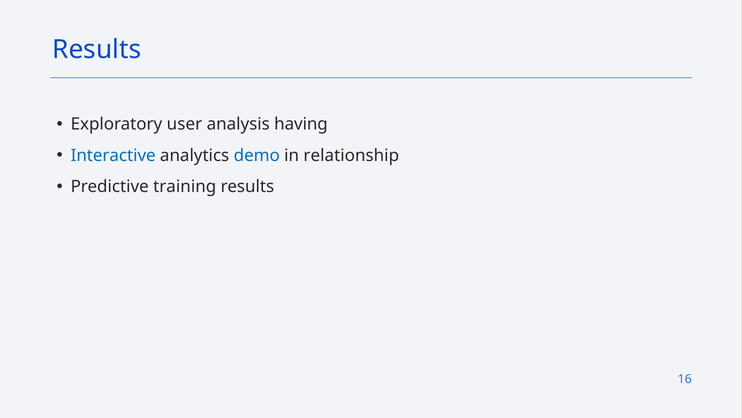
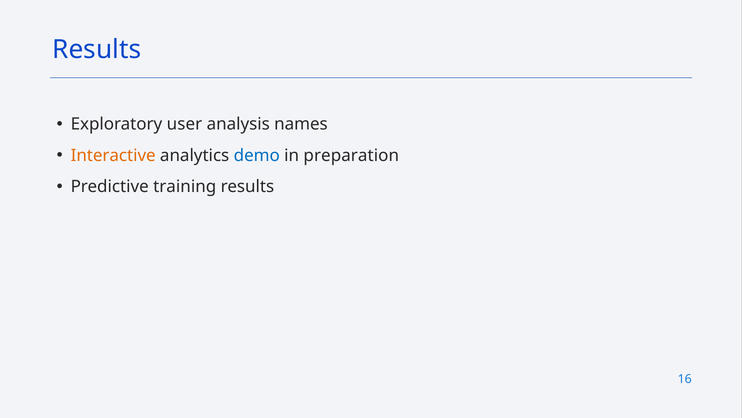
having: having -> names
Interactive colour: blue -> orange
relationship: relationship -> preparation
